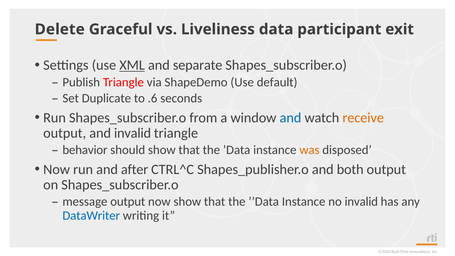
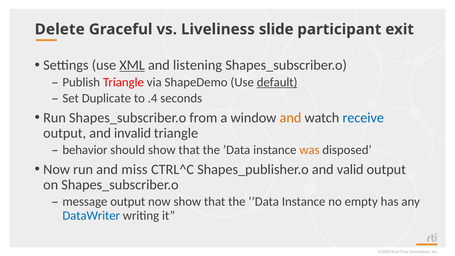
data: data -> slide
separate: separate -> listening
default underline: none -> present
.6: .6 -> .4
and at (290, 118) colour: blue -> orange
receive colour: orange -> blue
after: after -> miss
both: both -> valid
no invalid: invalid -> empty
